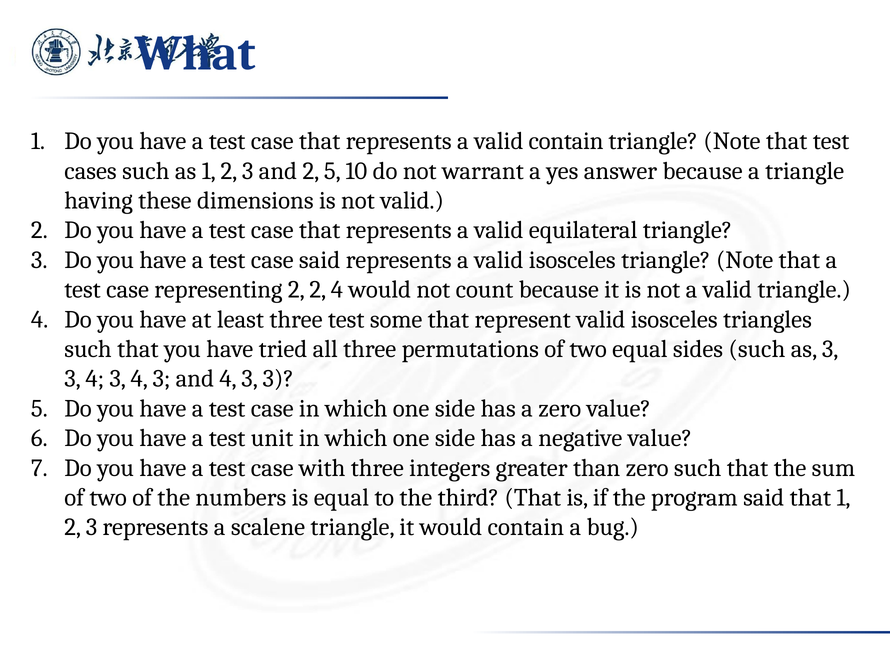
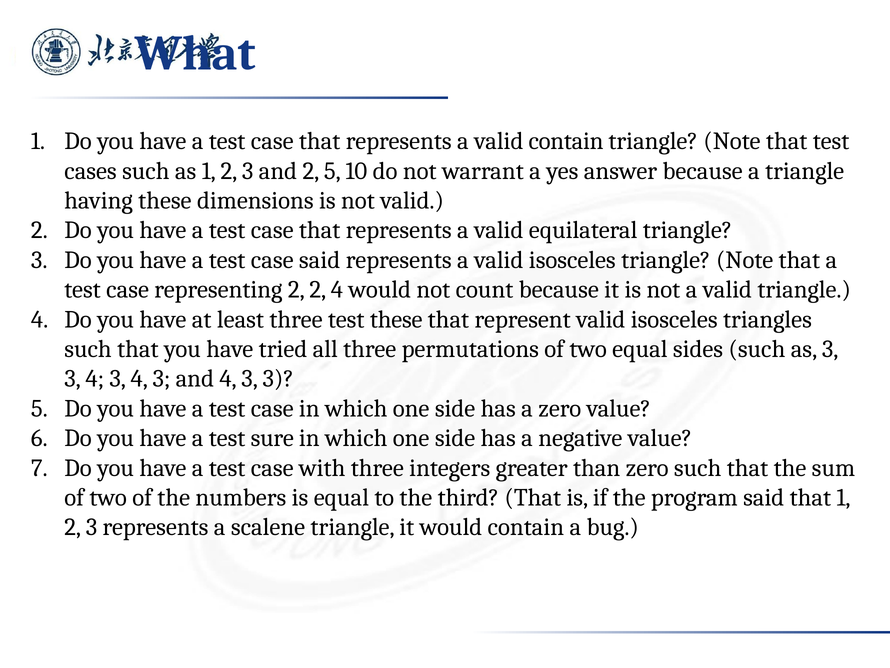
test some: some -> these
unit: unit -> sure
